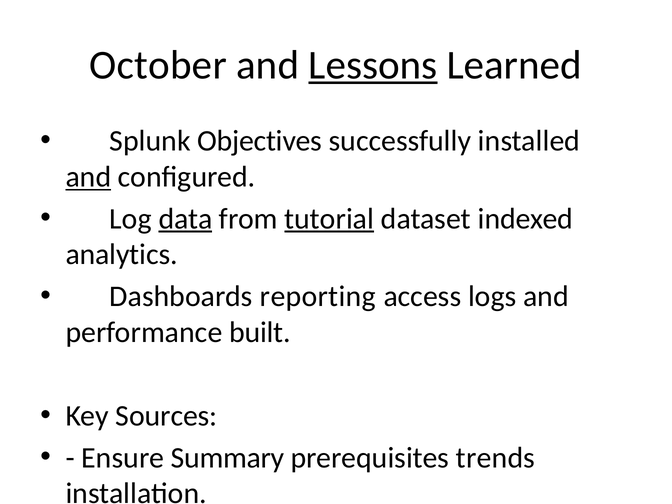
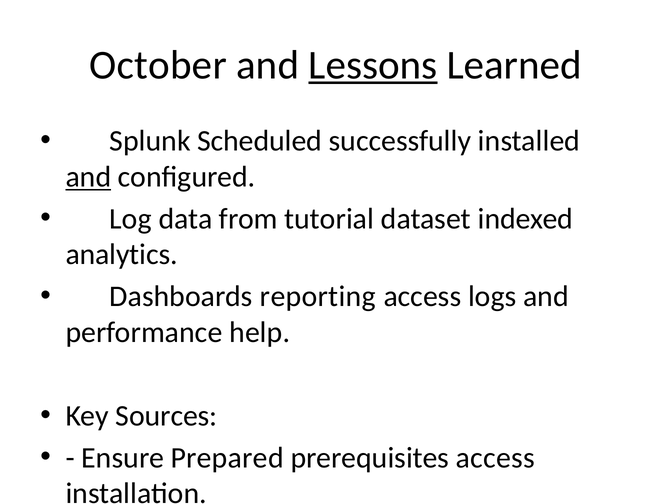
Objectives: Objectives -> Scheduled
data at (185, 219) underline: present -> none
tutorial underline: present -> none
performance built: built -> help
Summary: Summary -> Prepared
prerequisites trends: trends -> access
